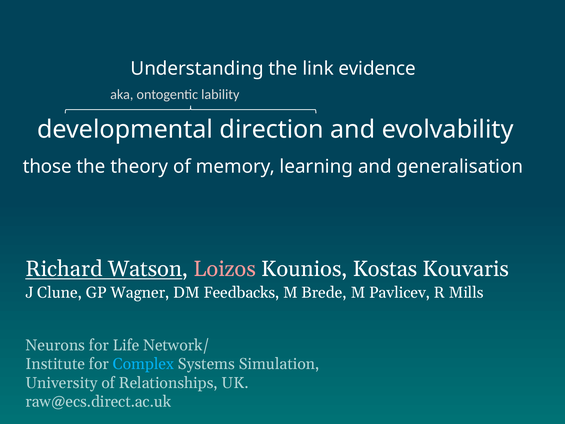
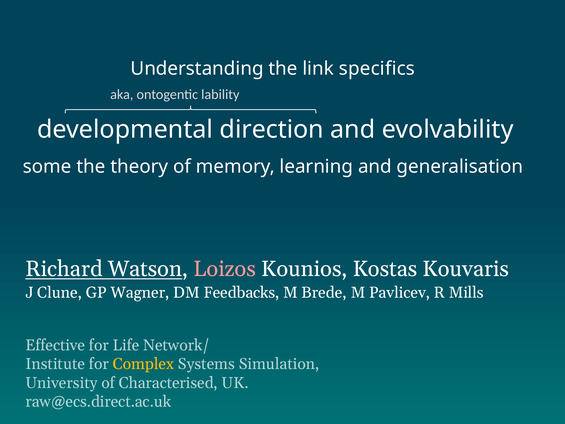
evidence: evidence -> specifics
those: those -> some
Neurons: Neurons -> Effective
Complex colour: light blue -> yellow
Relationships: Relationships -> Characterised
